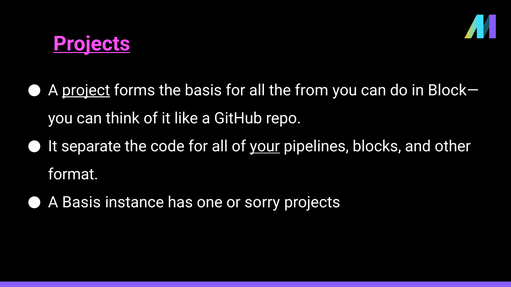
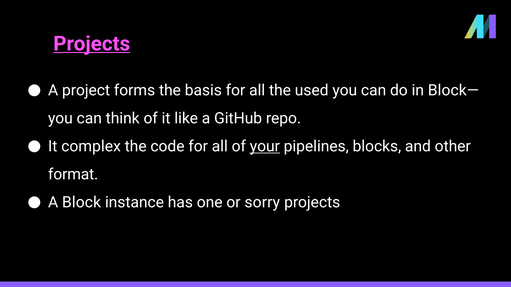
project underline: present -> none
from: from -> used
separate: separate -> complex
A Basis: Basis -> Block
